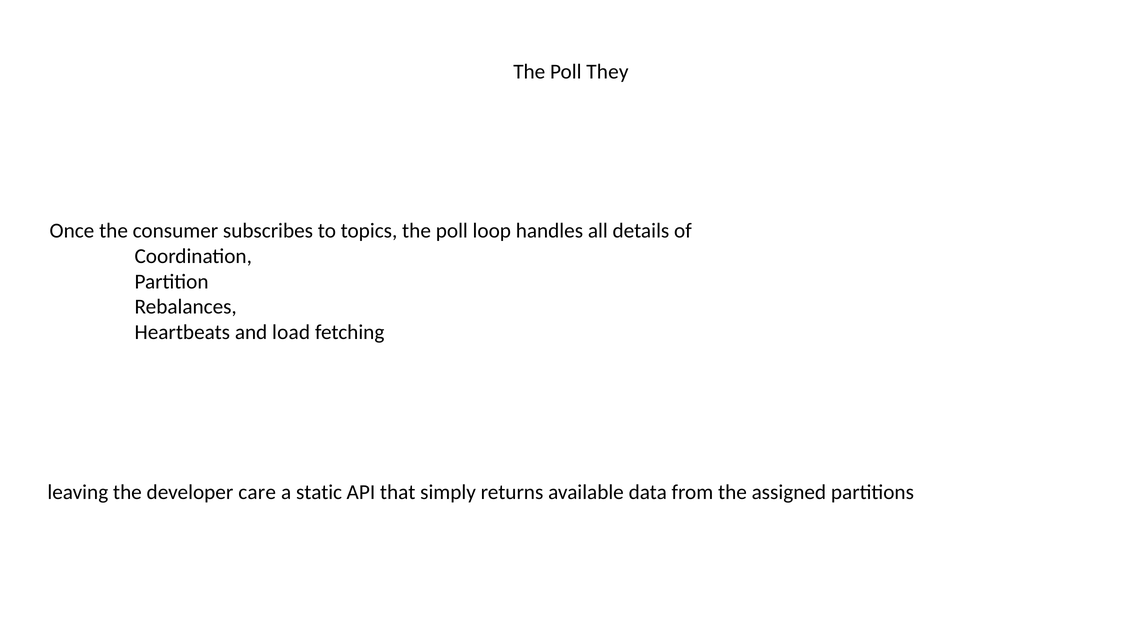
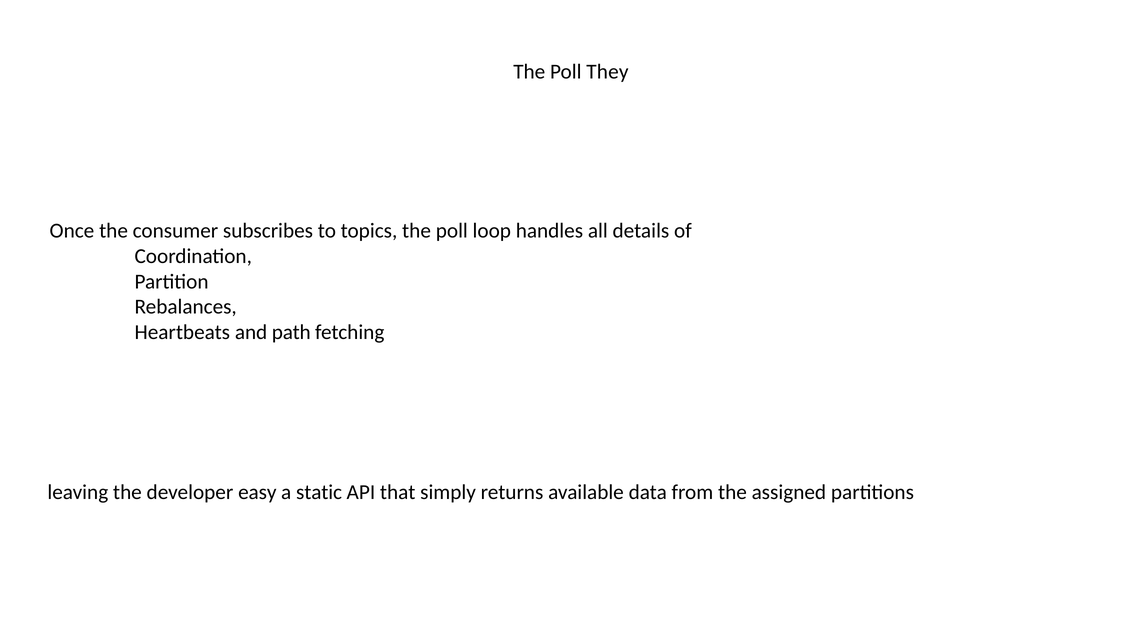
load: load -> path
care: care -> easy
